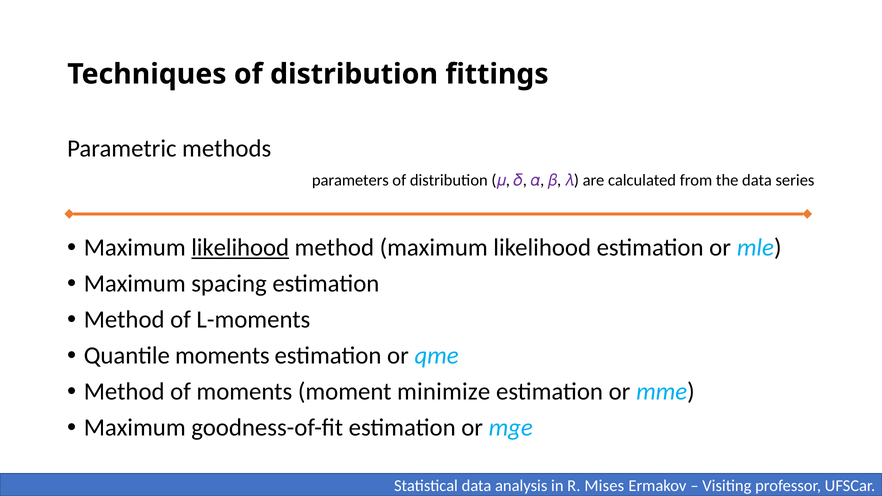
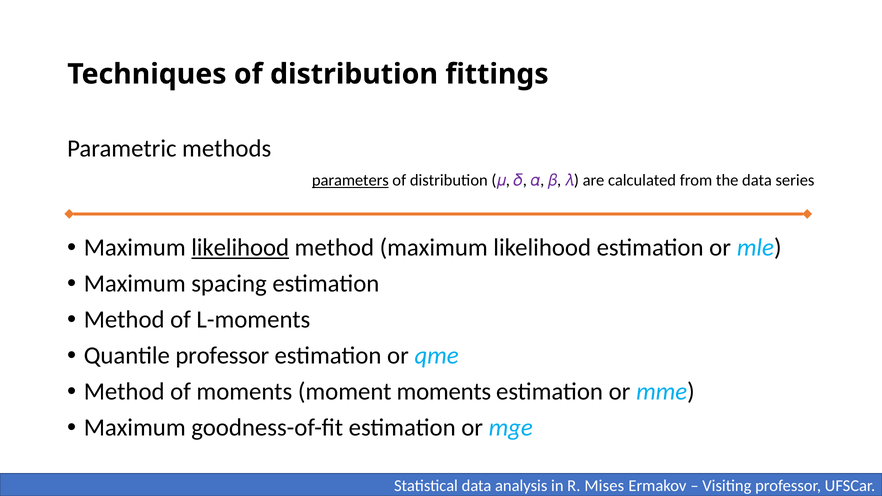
parameters underline: none -> present
Quantile moments: moments -> professor
moment minimize: minimize -> moments
